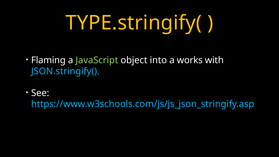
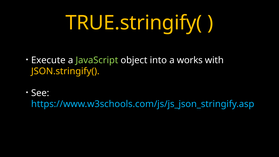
TYPE.stringify(: TYPE.stringify( -> TRUE.stringify(
Flaming: Flaming -> Execute
JSON.stringify( colour: light blue -> yellow
